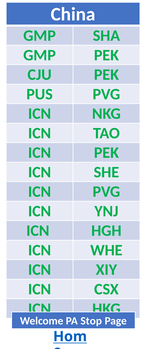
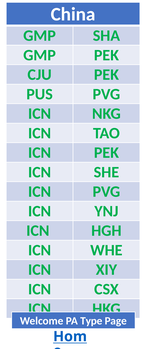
Stop: Stop -> Type
